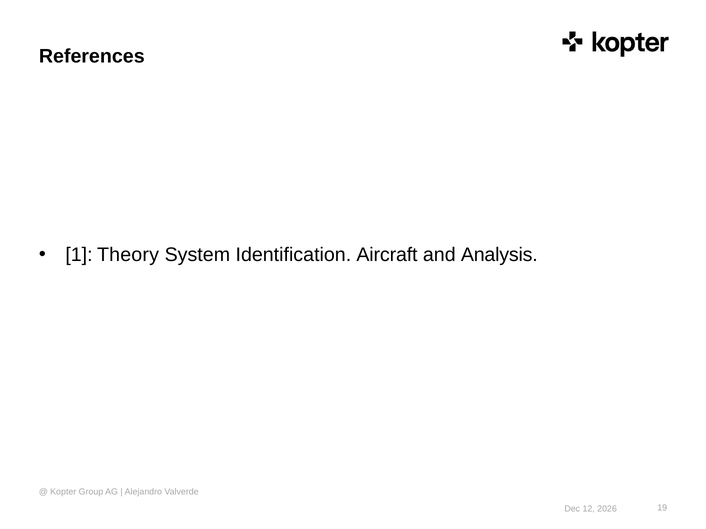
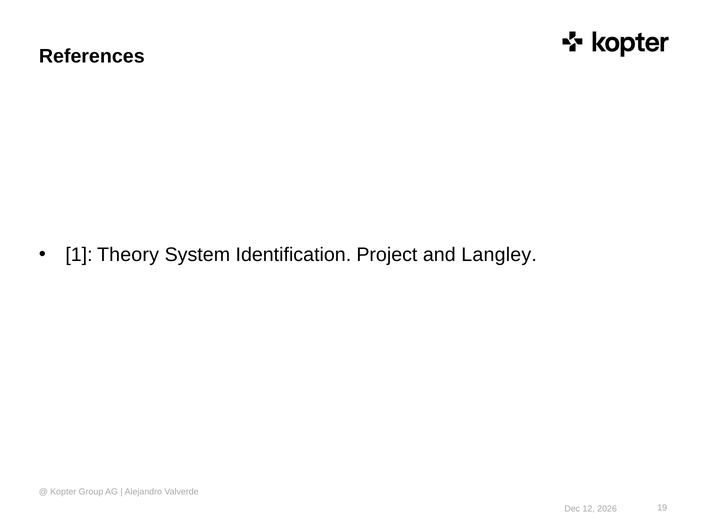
Aircraft: Aircraft -> Project
Analysis: Analysis -> Langley
